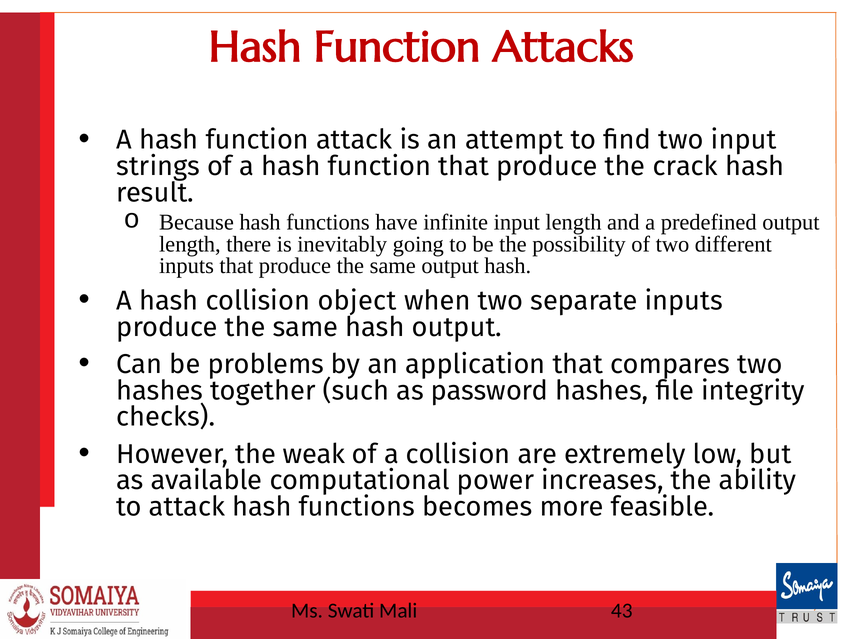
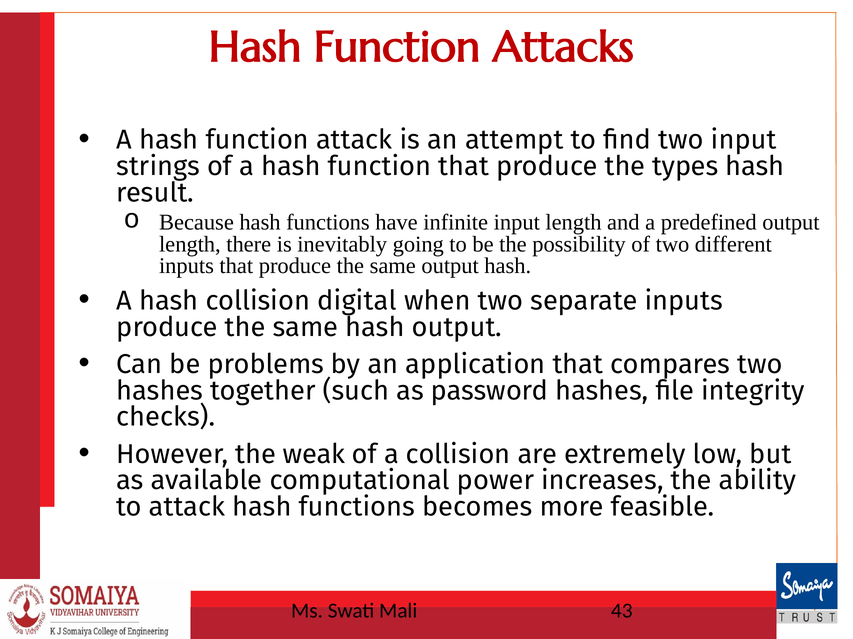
crack: crack -> types
object: object -> digital
